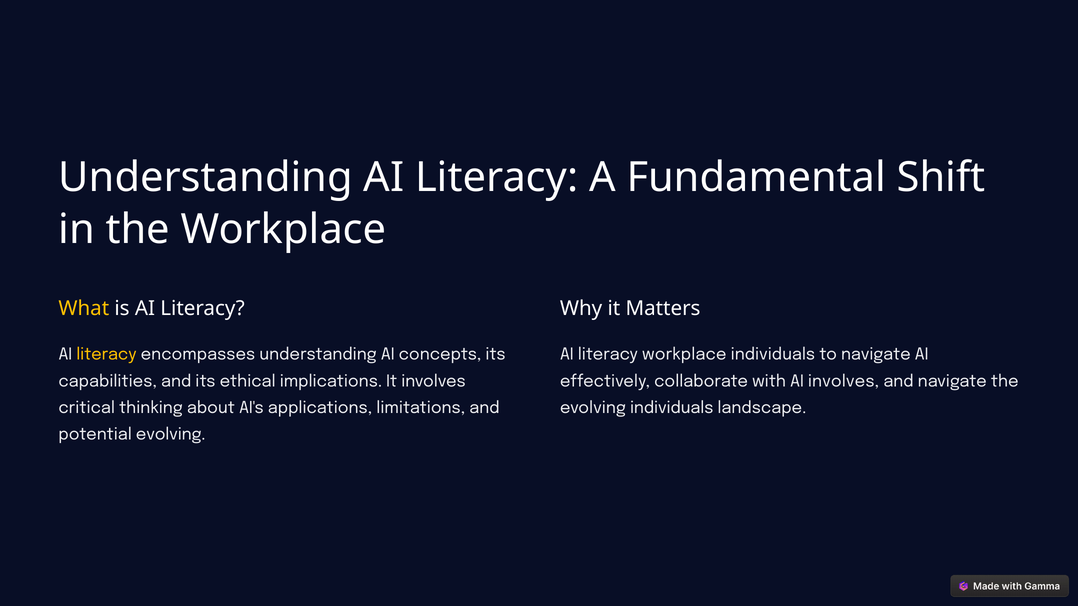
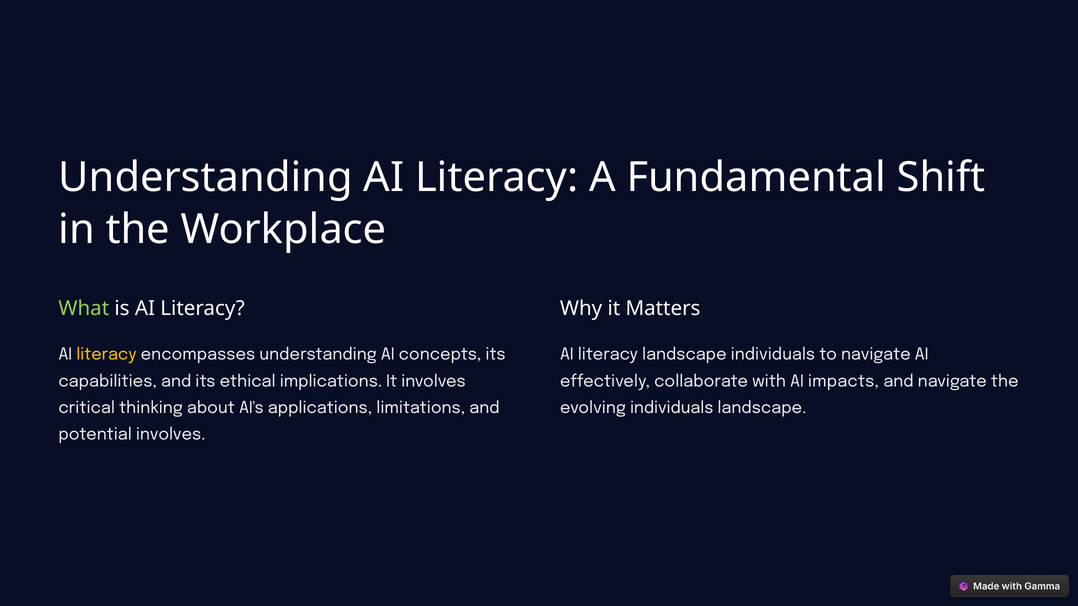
What colour: yellow -> light green
literacy workplace: workplace -> landscape
AI involves: involves -> impacts
potential evolving: evolving -> involves
